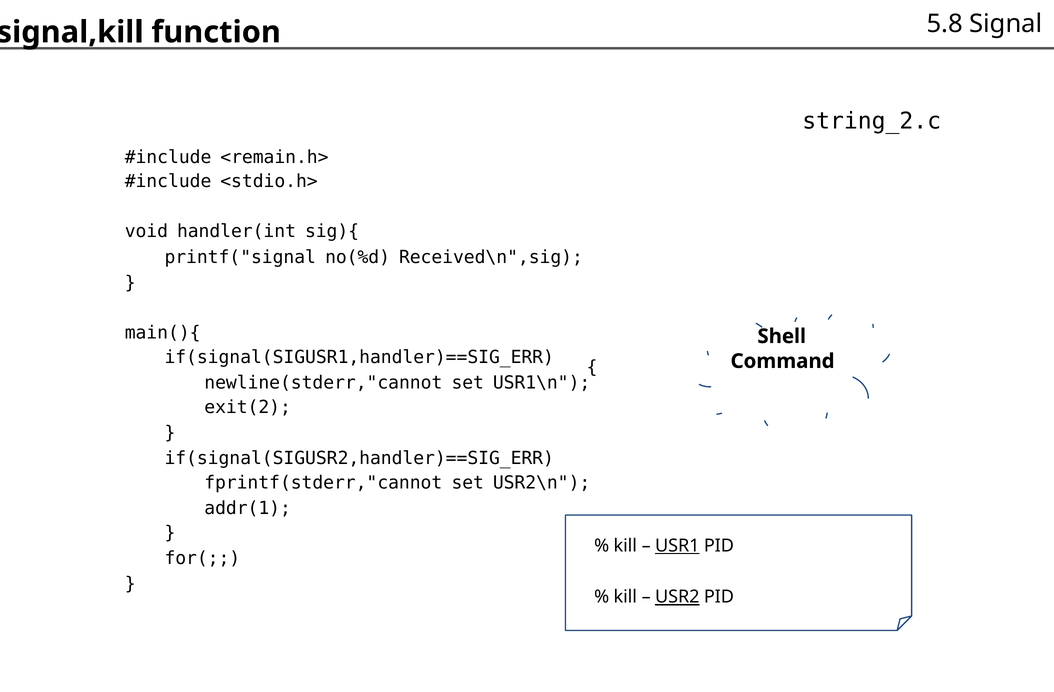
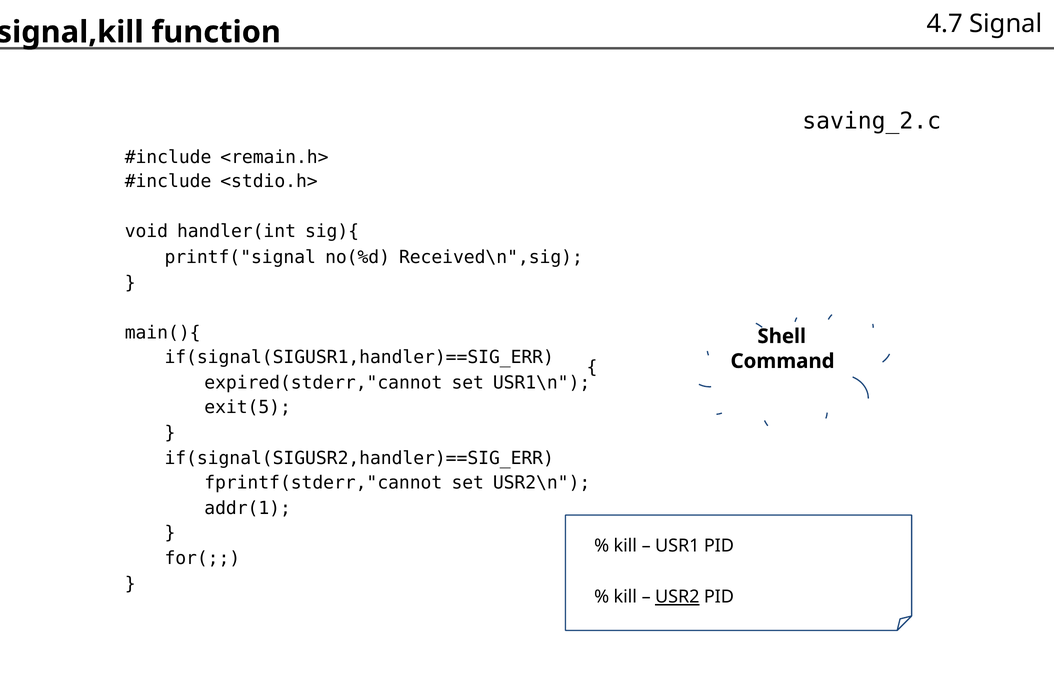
5.8: 5.8 -> 4.7
string_2.c: string_2.c -> saving_2.c
newline(stderr,"cannot: newline(stderr,"cannot -> expired(stderr,"cannot
exit(2: exit(2 -> exit(5
USR1 underline: present -> none
